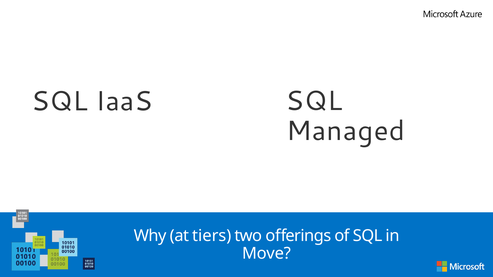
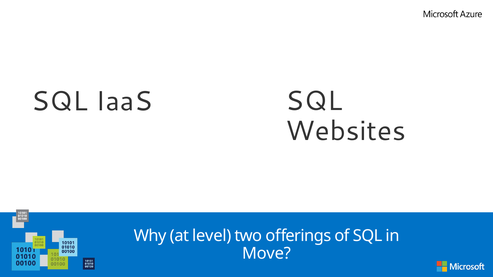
Managed: Managed -> Websites
tiers: tiers -> level
